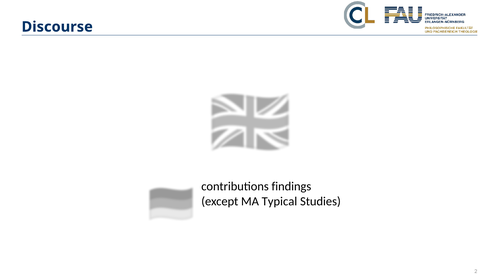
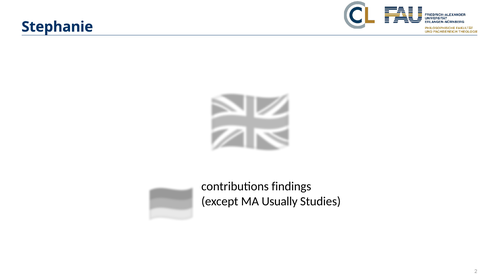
Discourse: Discourse -> Stephanie
Typical: Typical -> Usually
